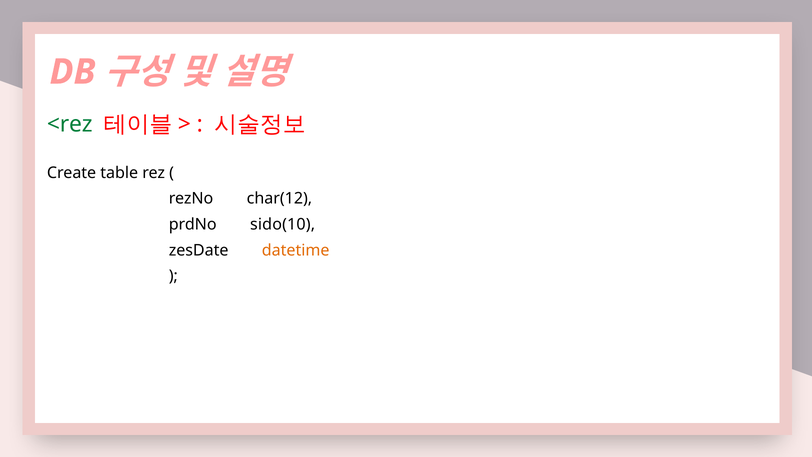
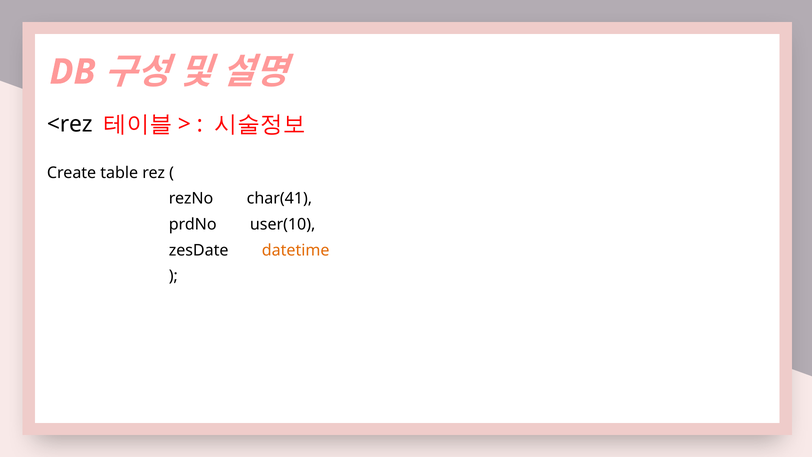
<rez colour: green -> black
char(12: char(12 -> char(41
sido(10: sido(10 -> user(10
